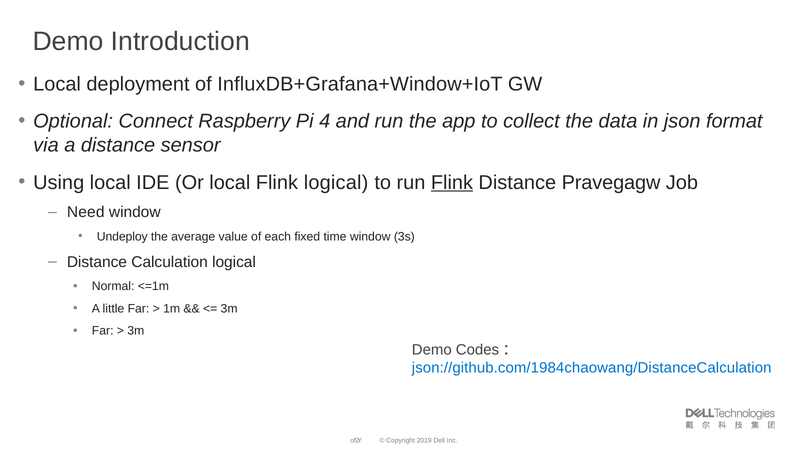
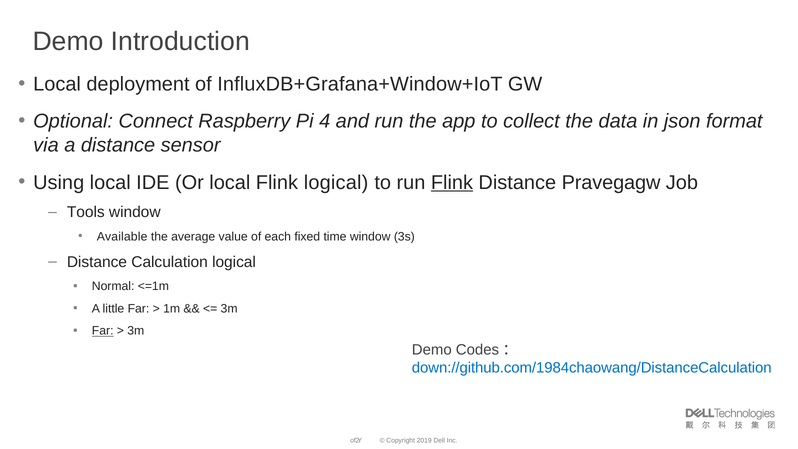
Need: Need -> Tools
Undeploy: Undeploy -> Available
Far at (103, 331) underline: none -> present
json://github.com/1984chaowang/DistanceCalculation: json://github.com/1984chaowang/DistanceCalculation -> down://github.com/1984chaowang/DistanceCalculation
